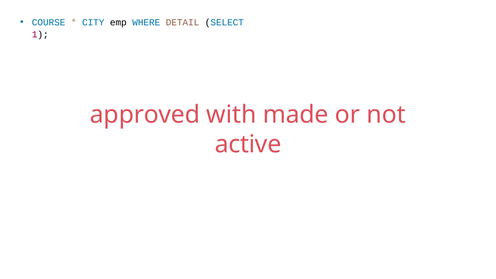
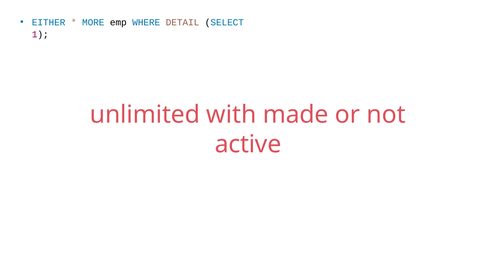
COURSE: COURSE -> EITHER
CITY: CITY -> MORE
approved: approved -> unlimited
